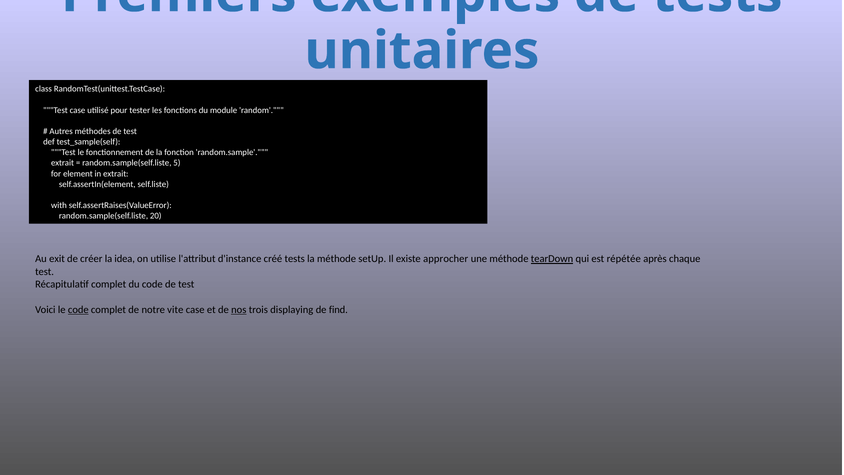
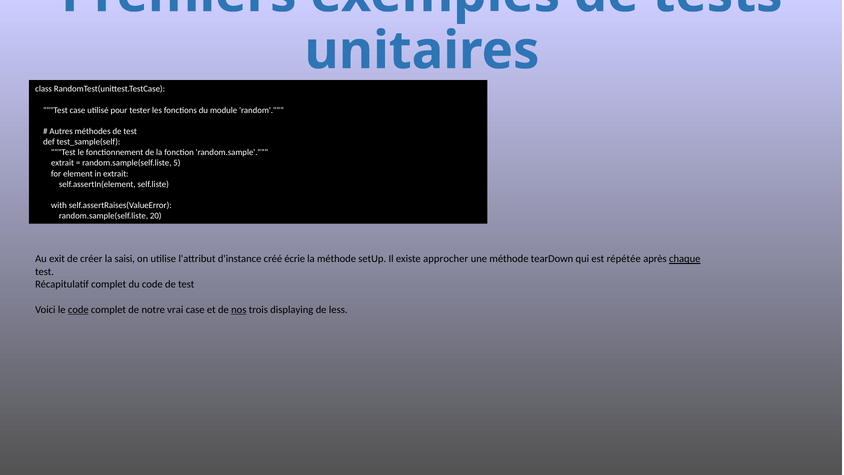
idea: idea -> saisi
créé tests: tests -> écrie
tearDown underline: present -> none
chaque underline: none -> present
vite: vite -> vrai
find: find -> less
